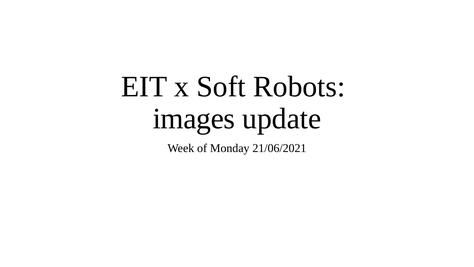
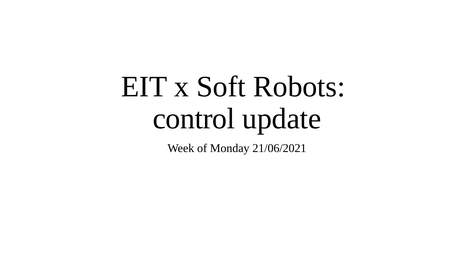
images: images -> control
